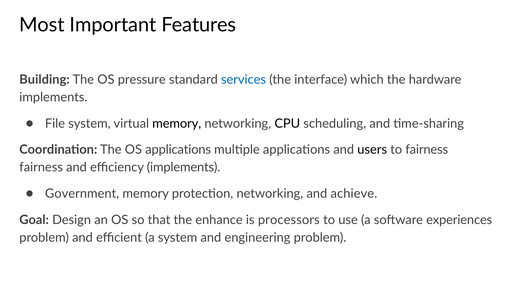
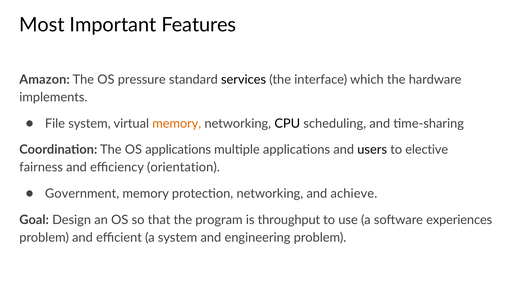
Building: Building -> Amazon
services colour: blue -> black
memory at (177, 124) colour: black -> orange
to fairness: fairness -> elective
efficiency implements: implements -> orientation
enhance: enhance -> program
processors: processors -> throughput
